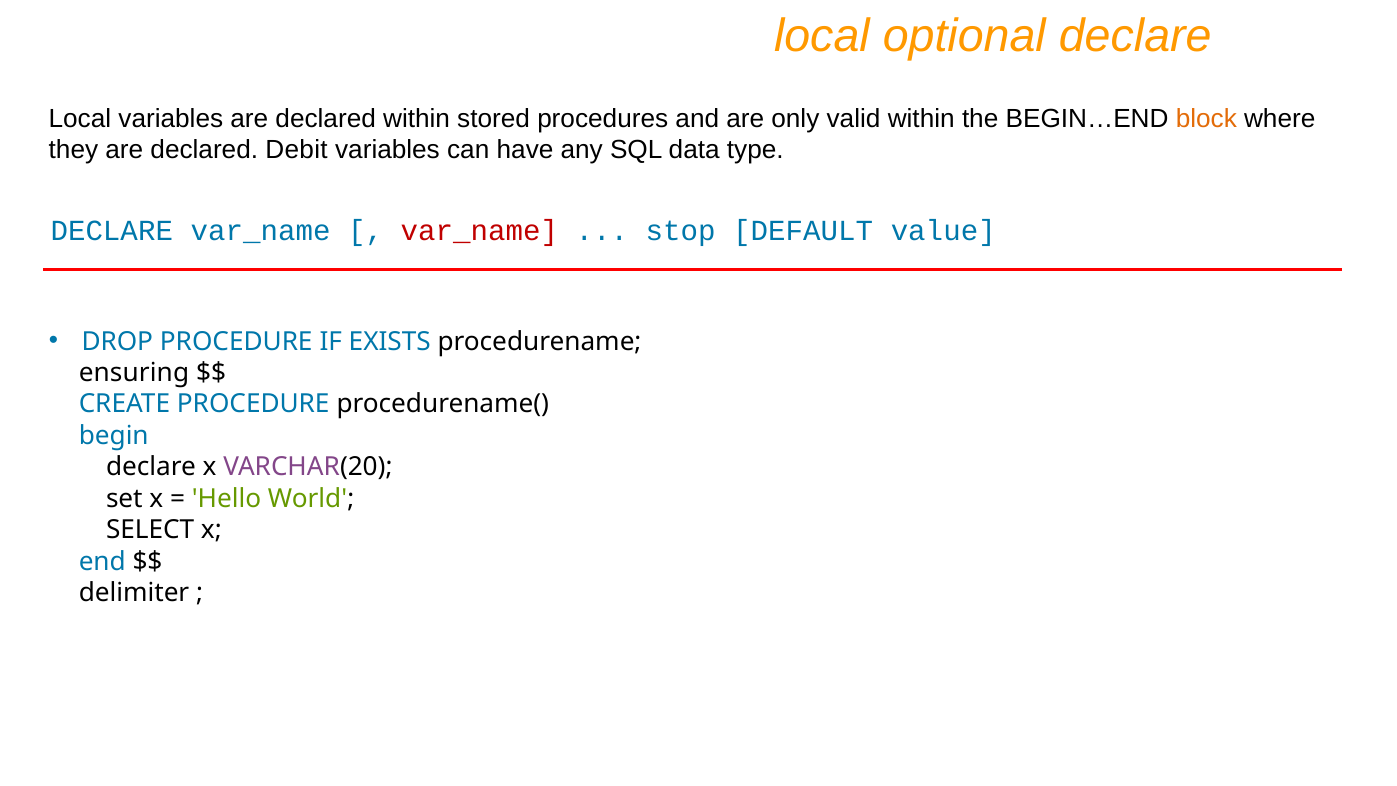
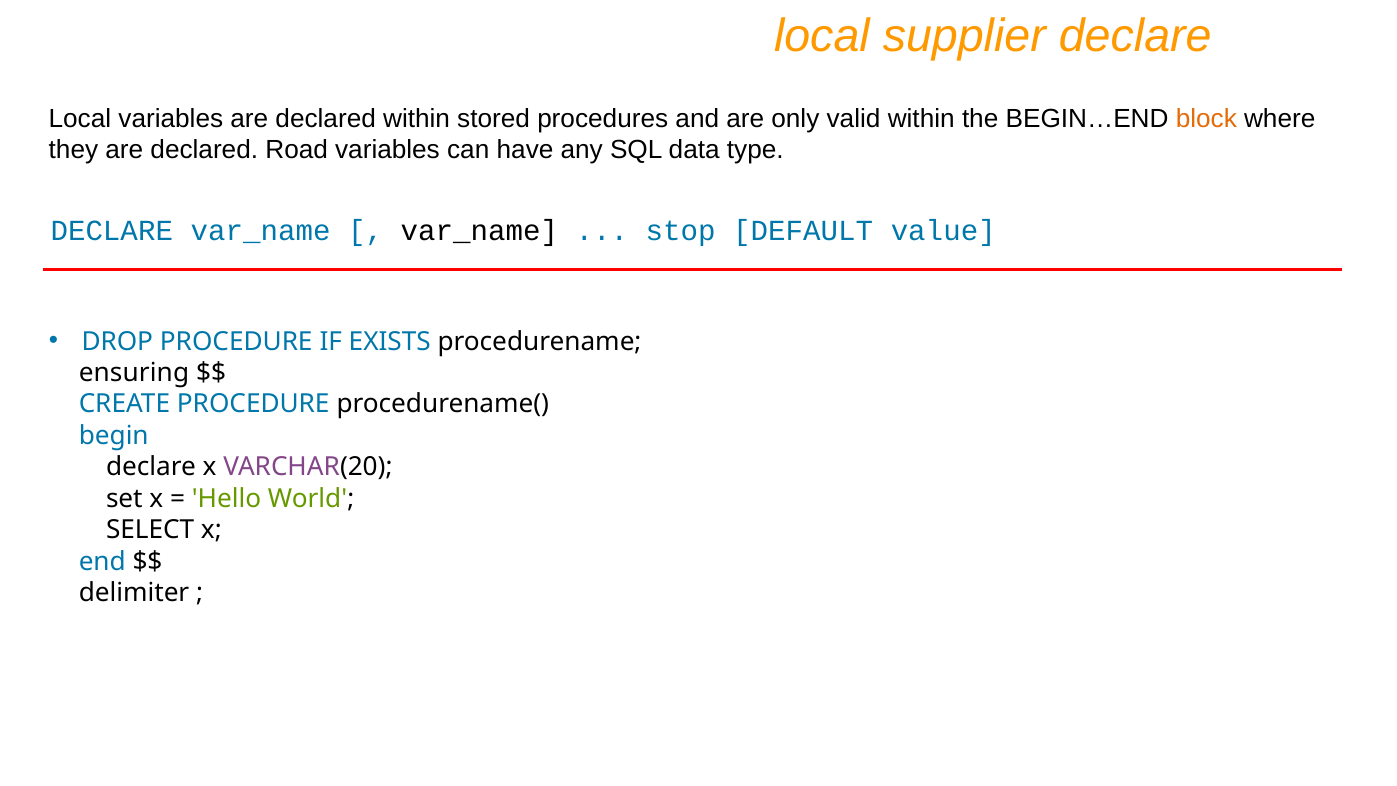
optional: optional -> supplier
Debit: Debit -> Road
var_name at (479, 231) colour: red -> black
